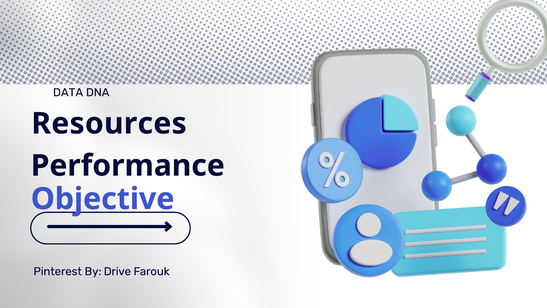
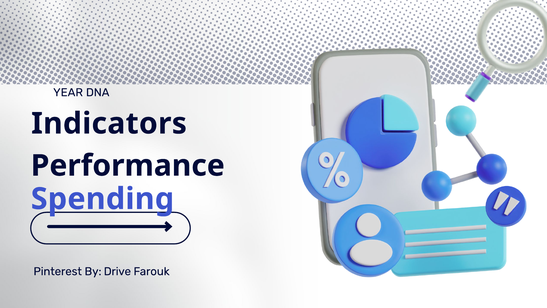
DATA: DATA -> YEAR
Resources: Resources -> Indicators
Objective: Objective -> Spending
